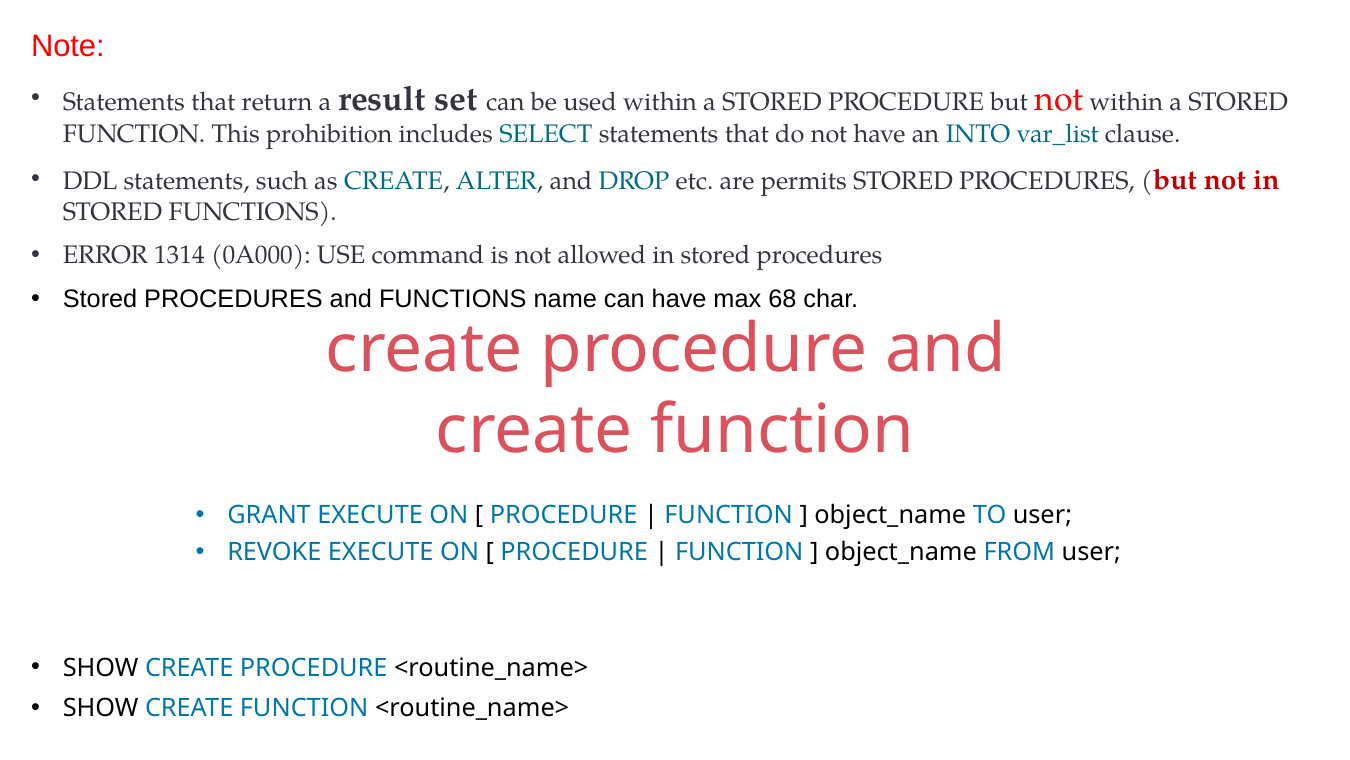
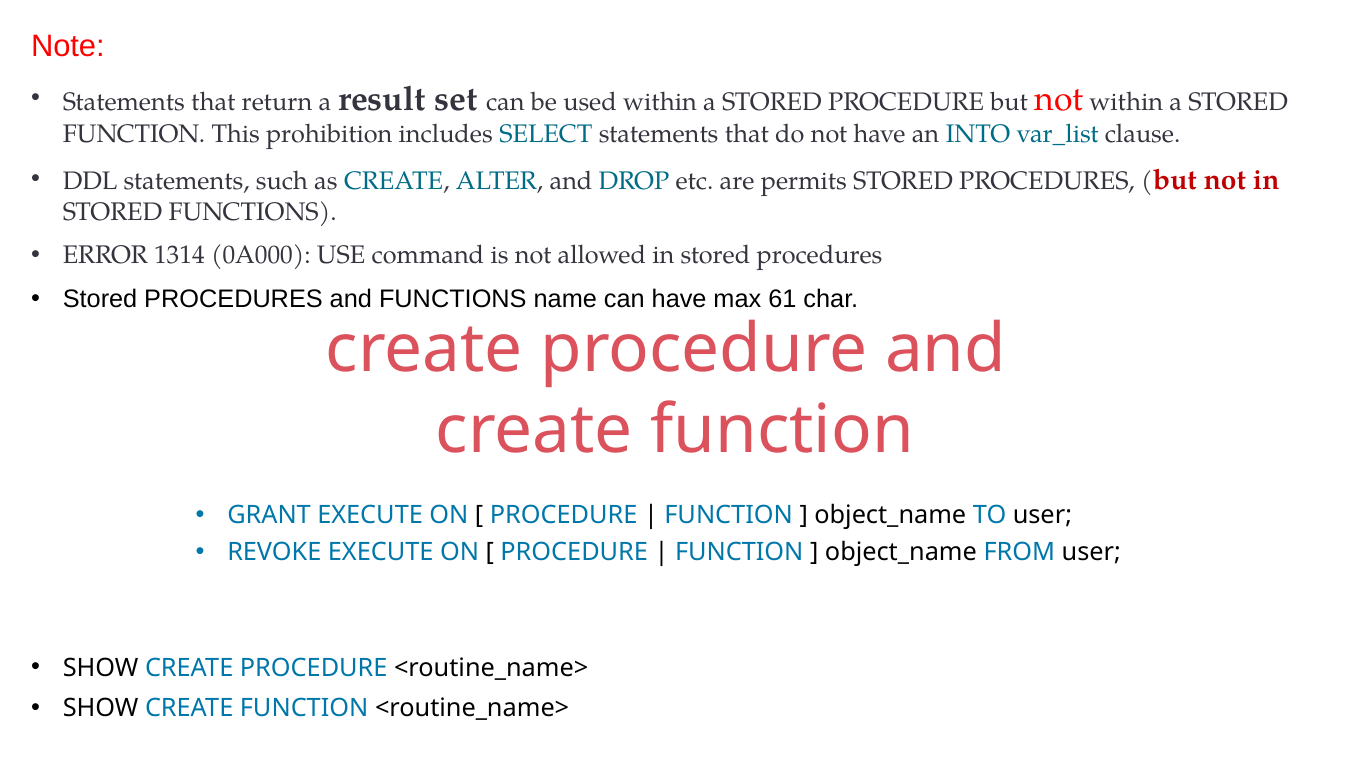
68: 68 -> 61
